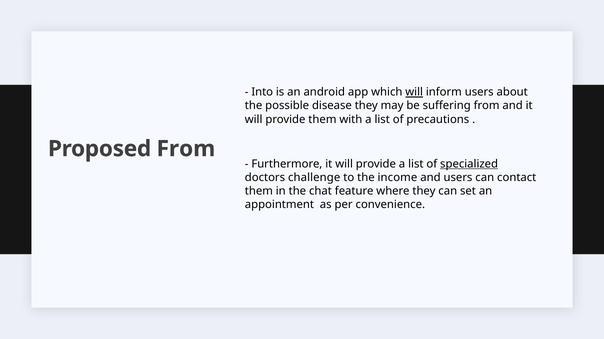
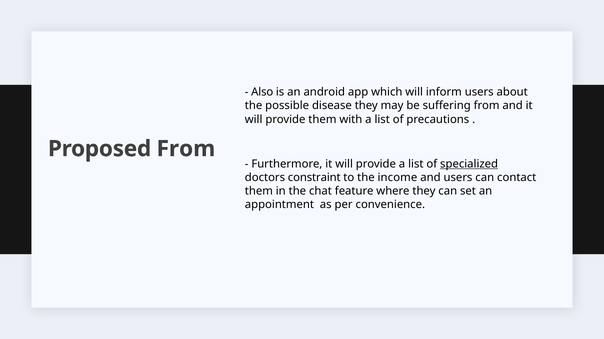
Into: Into -> Also
will at (414, 92) underline: present -> none
challenge: challenge -> constraint
